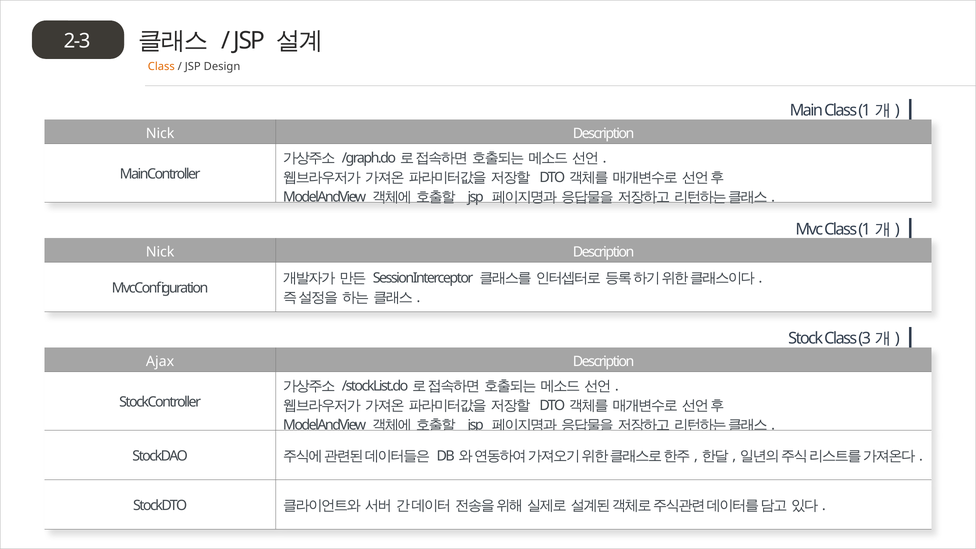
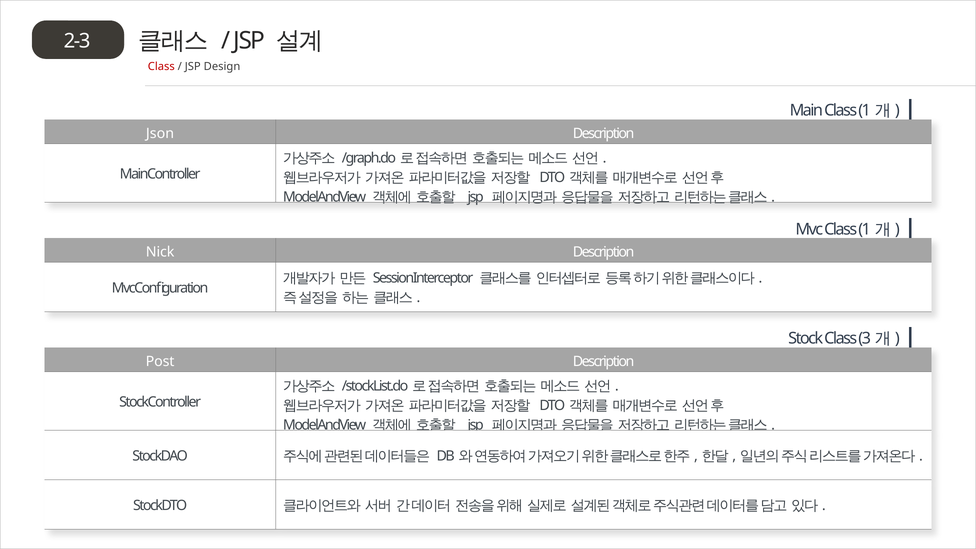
Class at (161, 66) colour: orange -> red
Nick at (160, 134): Nick -> Json
Ajax: Ajax -> Post
